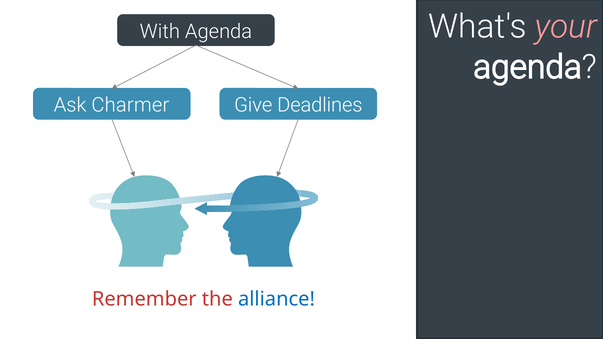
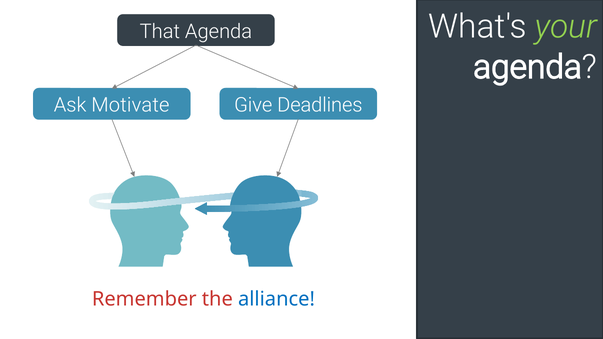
your colour: pink -> light green
With: With -> That
Charmer: Charmer -> Motivate
